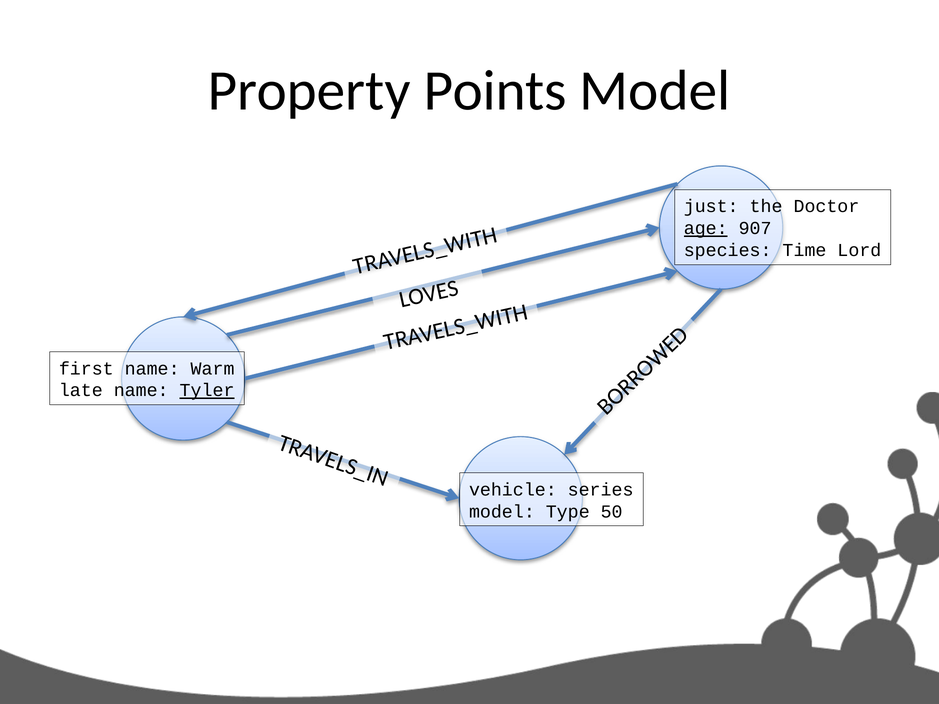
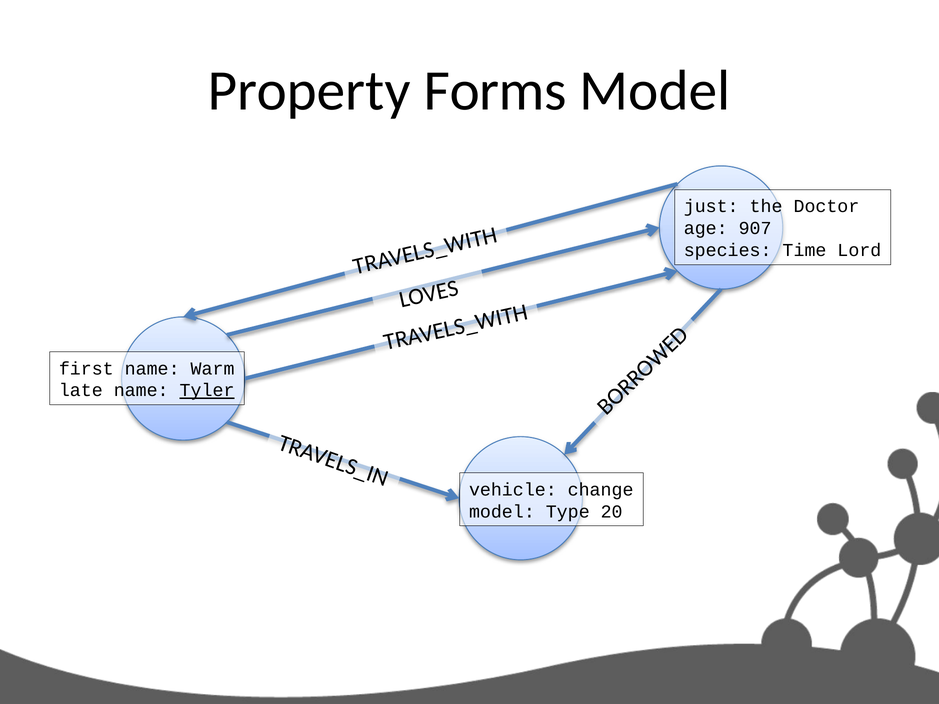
Points: Points -> Forms
age underline: present -> none
series: series -> change
50: 50 -> 20
